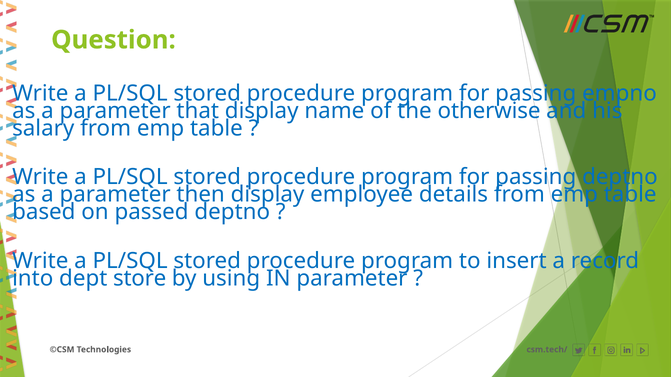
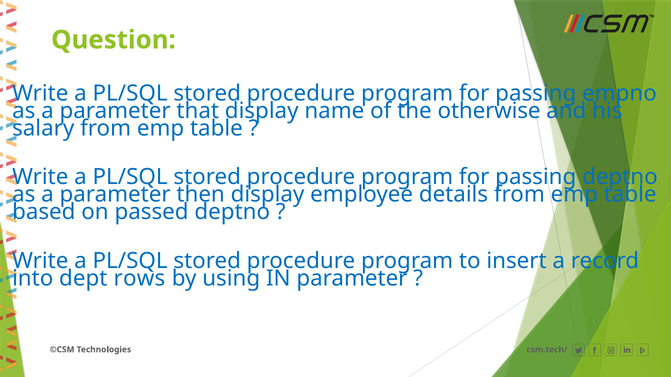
store: store -> rows
